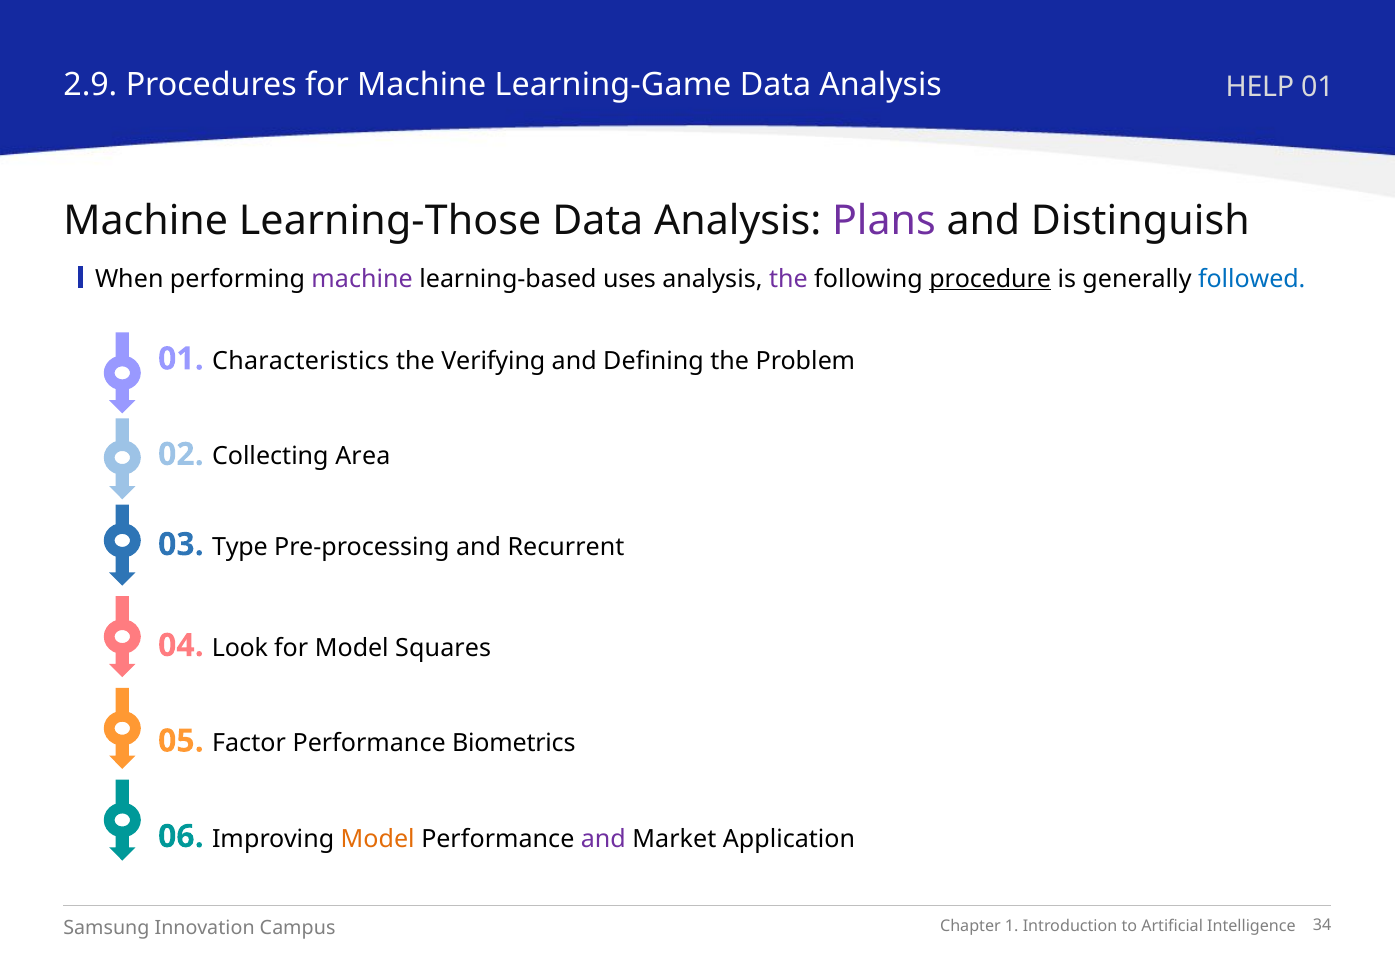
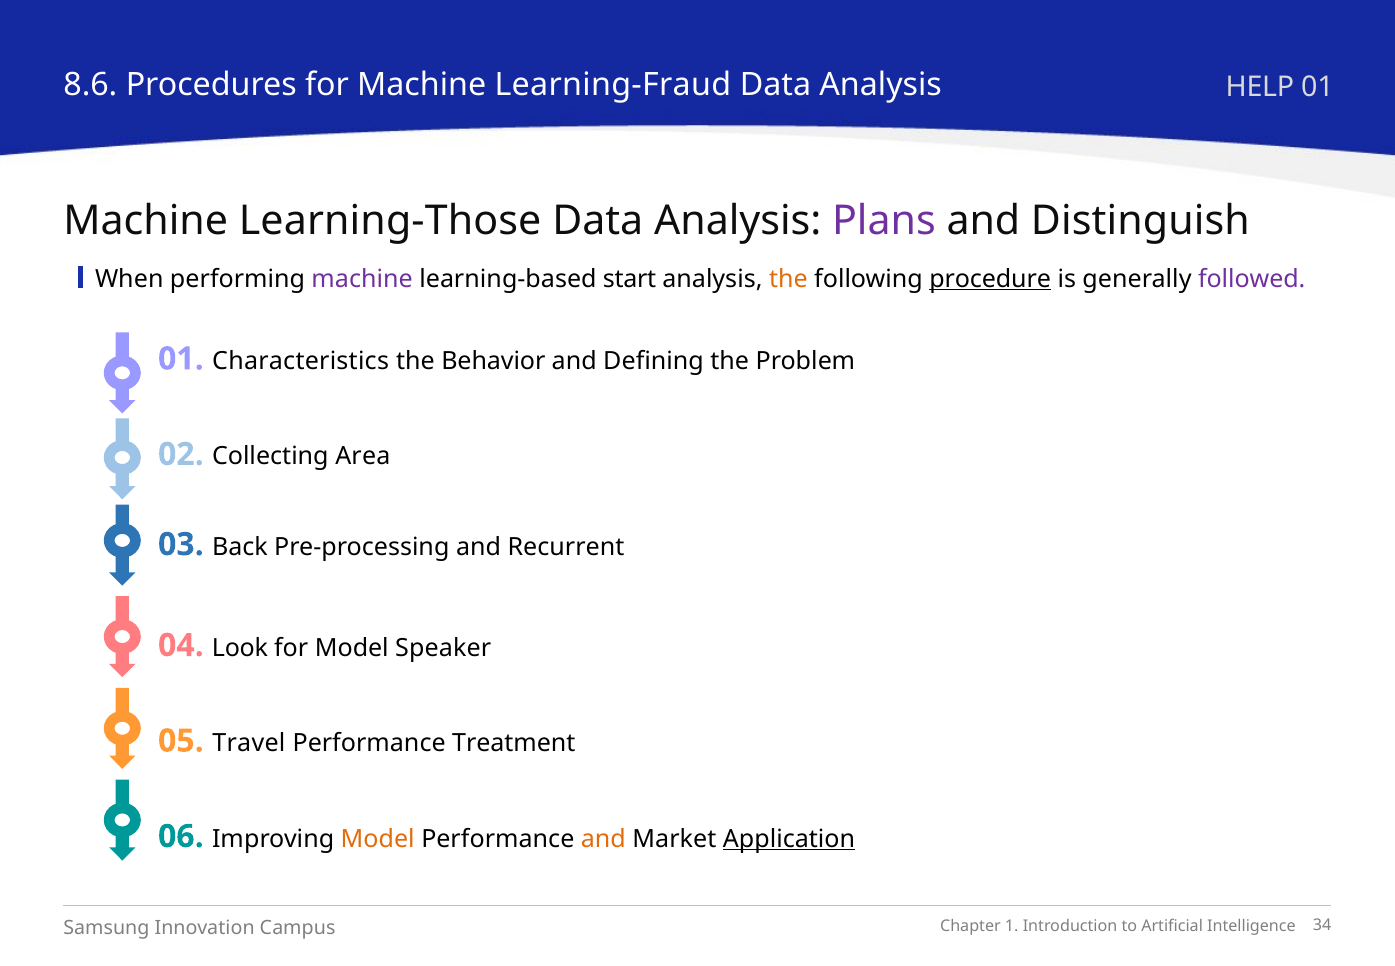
2.9: 2.9 -> 8.6
Learning-Game: Learning-Game -> Learning-Fraud
uses: uses -> start
the at (788, 279) colour: purple -> orange
followed colour: blue -> purple
Verifying: Verifying -> Behavior
Type: Type -> Back
Squares: Squares -> Speaker
Factor: Factor -> Travel
Biometrics: Biometrics -> Treatment
and at (603, 839) colour: purple -> orange
Application underline: none -> present
